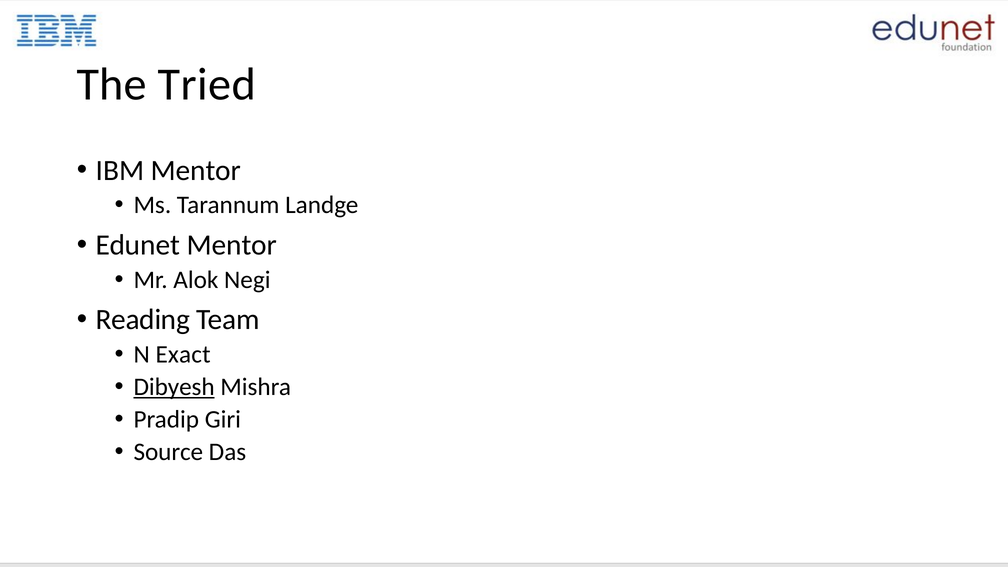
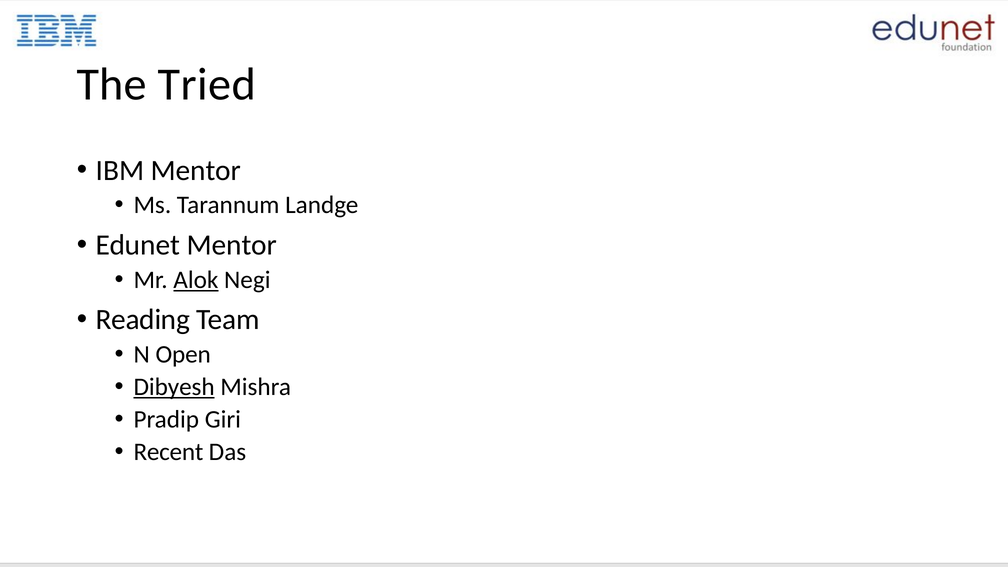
Alok underline: none -> present
Exact: Exact -> Open
Source: Source -> Recent
